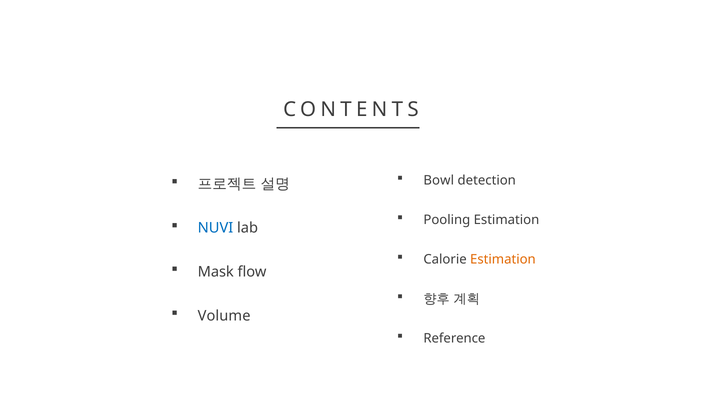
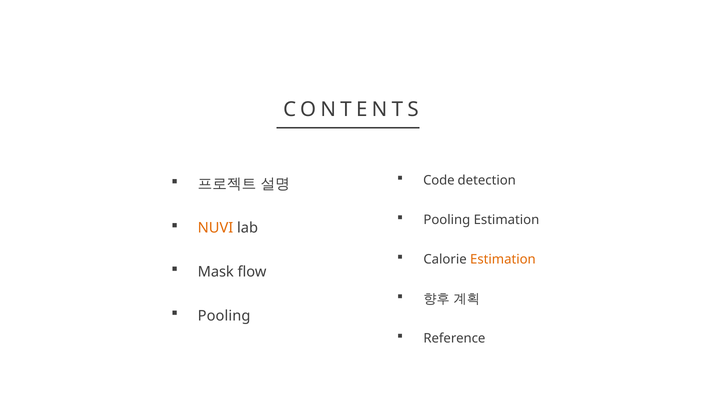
Bowl: Bowl -> Code
NUVI colour: blue -> orange
Volume at (224, 316): Volume -> Pooling
